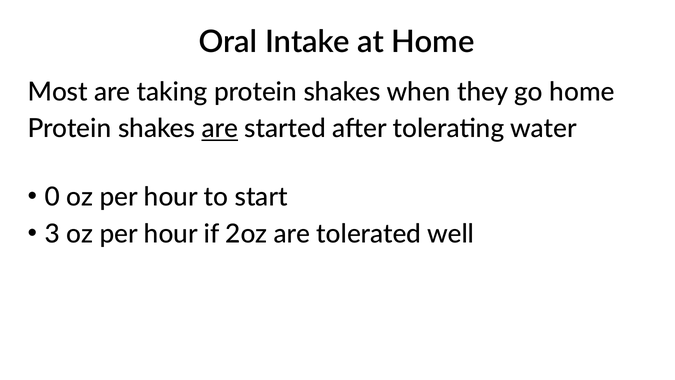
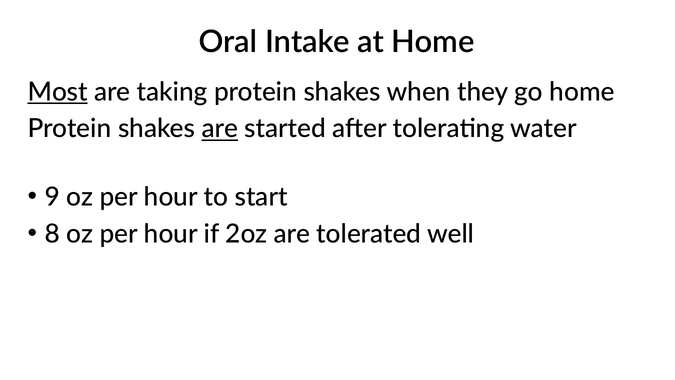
Most underline: none -> present
0: 0 -> 9
3: 3 -> 8
